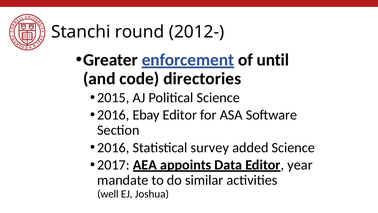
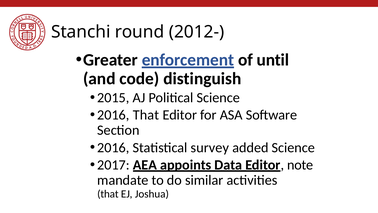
directories: directories -> distinguish
2016 Ebay: Ebay -> That
year: year -> note
well at (108, 194): well -> that
